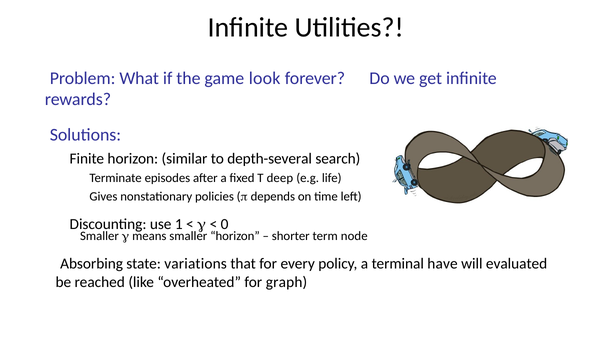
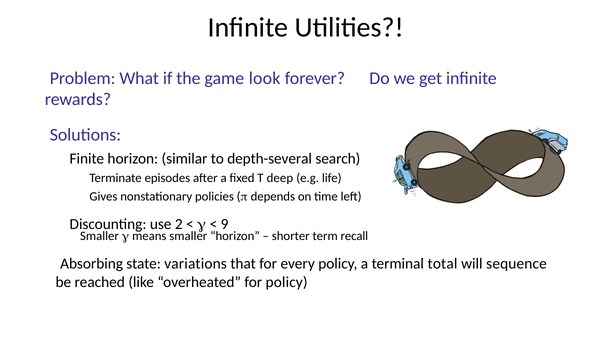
1: 1 -> 2
0: 0 -> 9
node: node -> recall
have: have -> total
evaluated: evaluated -> sequence
for graph: graph -> policy
